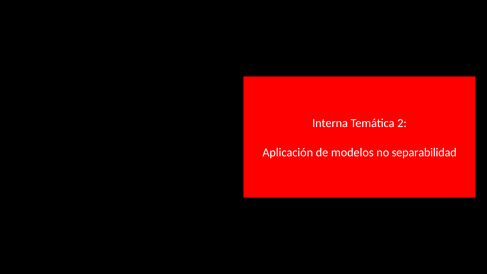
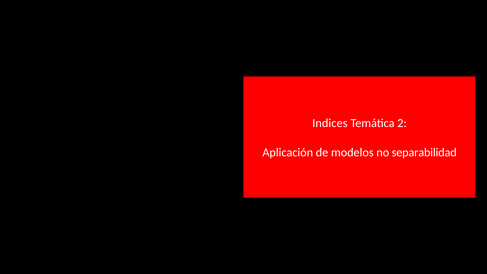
Interna: Interna -> Indices
